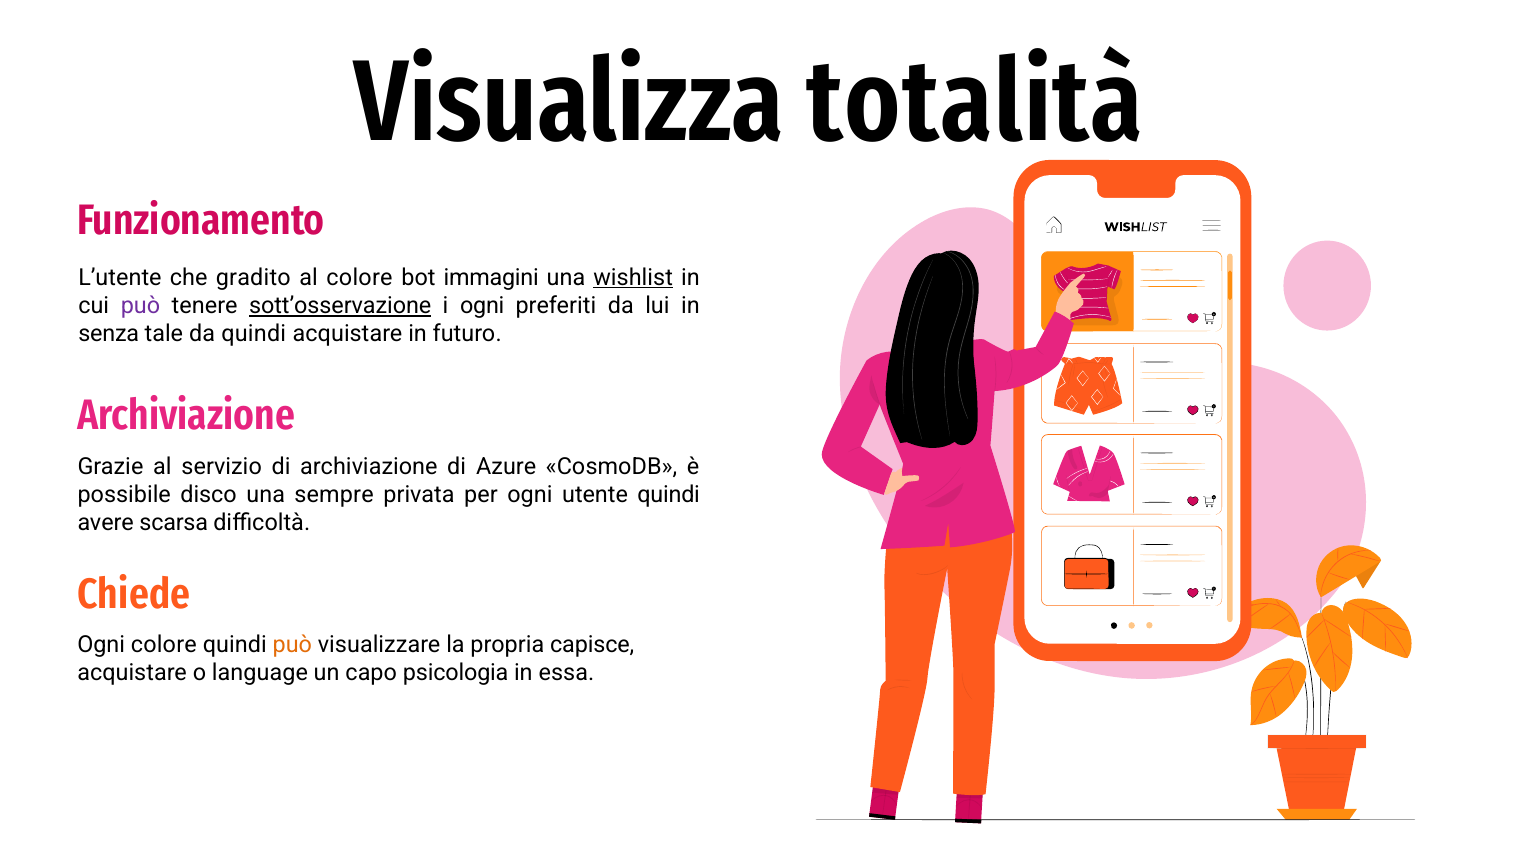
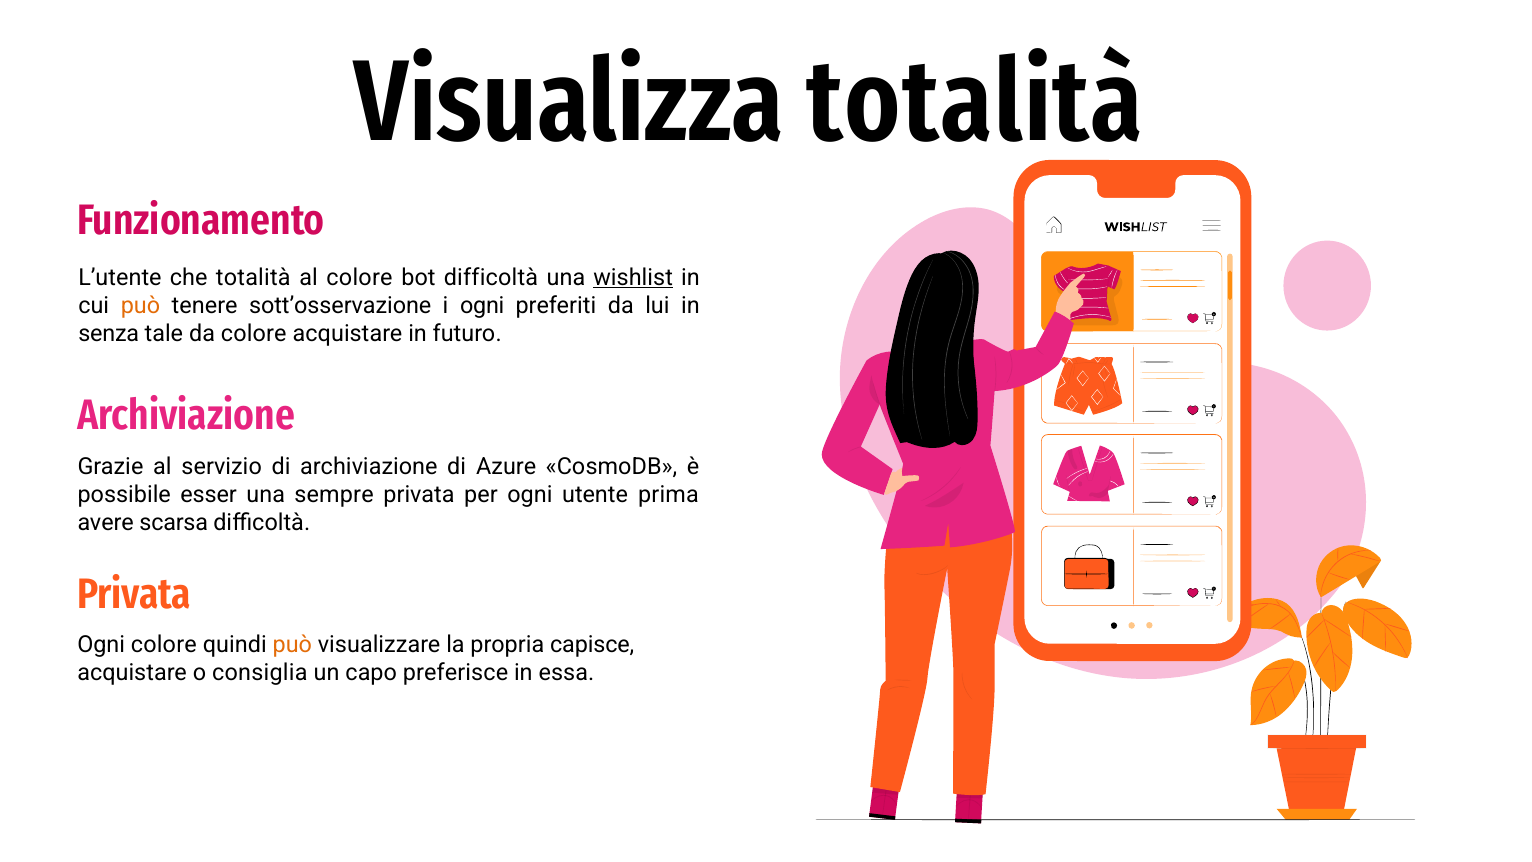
che gradito: gradito -> totalità
bot immagini: immagini -> difficoltà
può at (141, 306) colour: purple -> orange
sott’osservazione underline: present -> none
da quindi: quindi -> colore
disco: disco -> esser
utente quindi: quindi -> prima
Chiede at (134, 594): Chiede -> Privata
language: language -> consiglia
psicologia: psicologia -> preferisce
